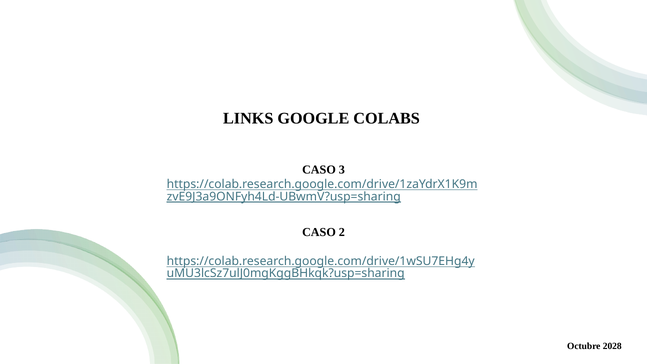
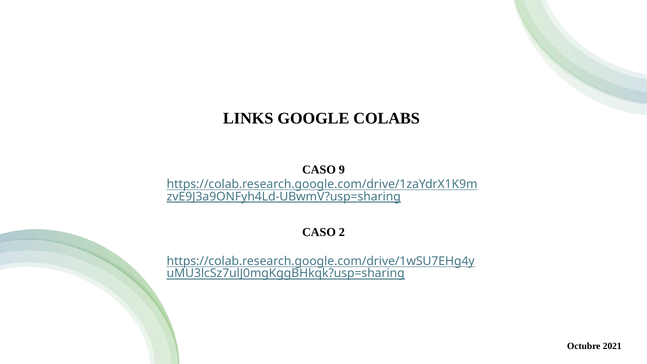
3: 3 -> 9
2028: 2028 -> 2021
